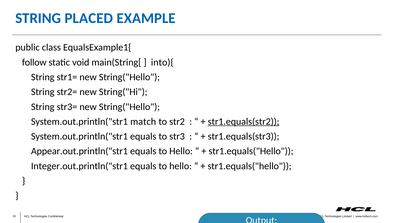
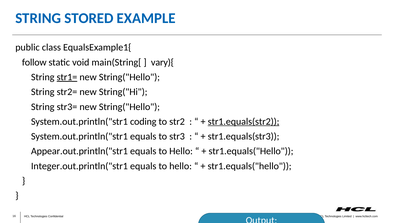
PLACED: PLACED -> STORED
into){: into){ -> vary){
str1= underline: none -> present
match: match -> coding
